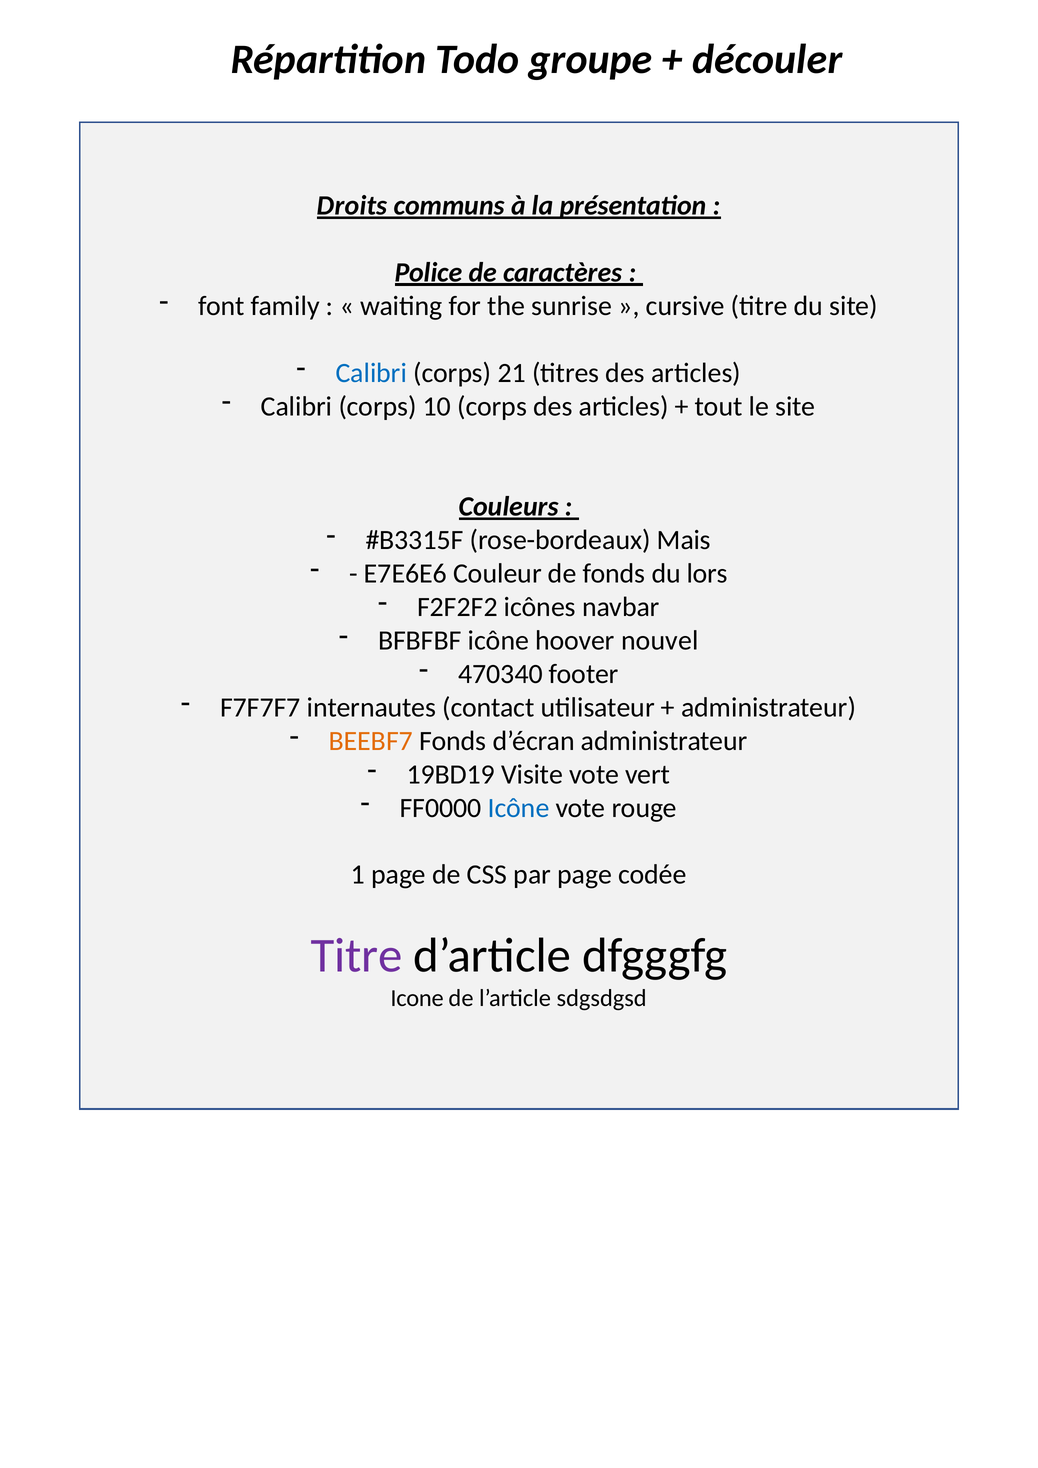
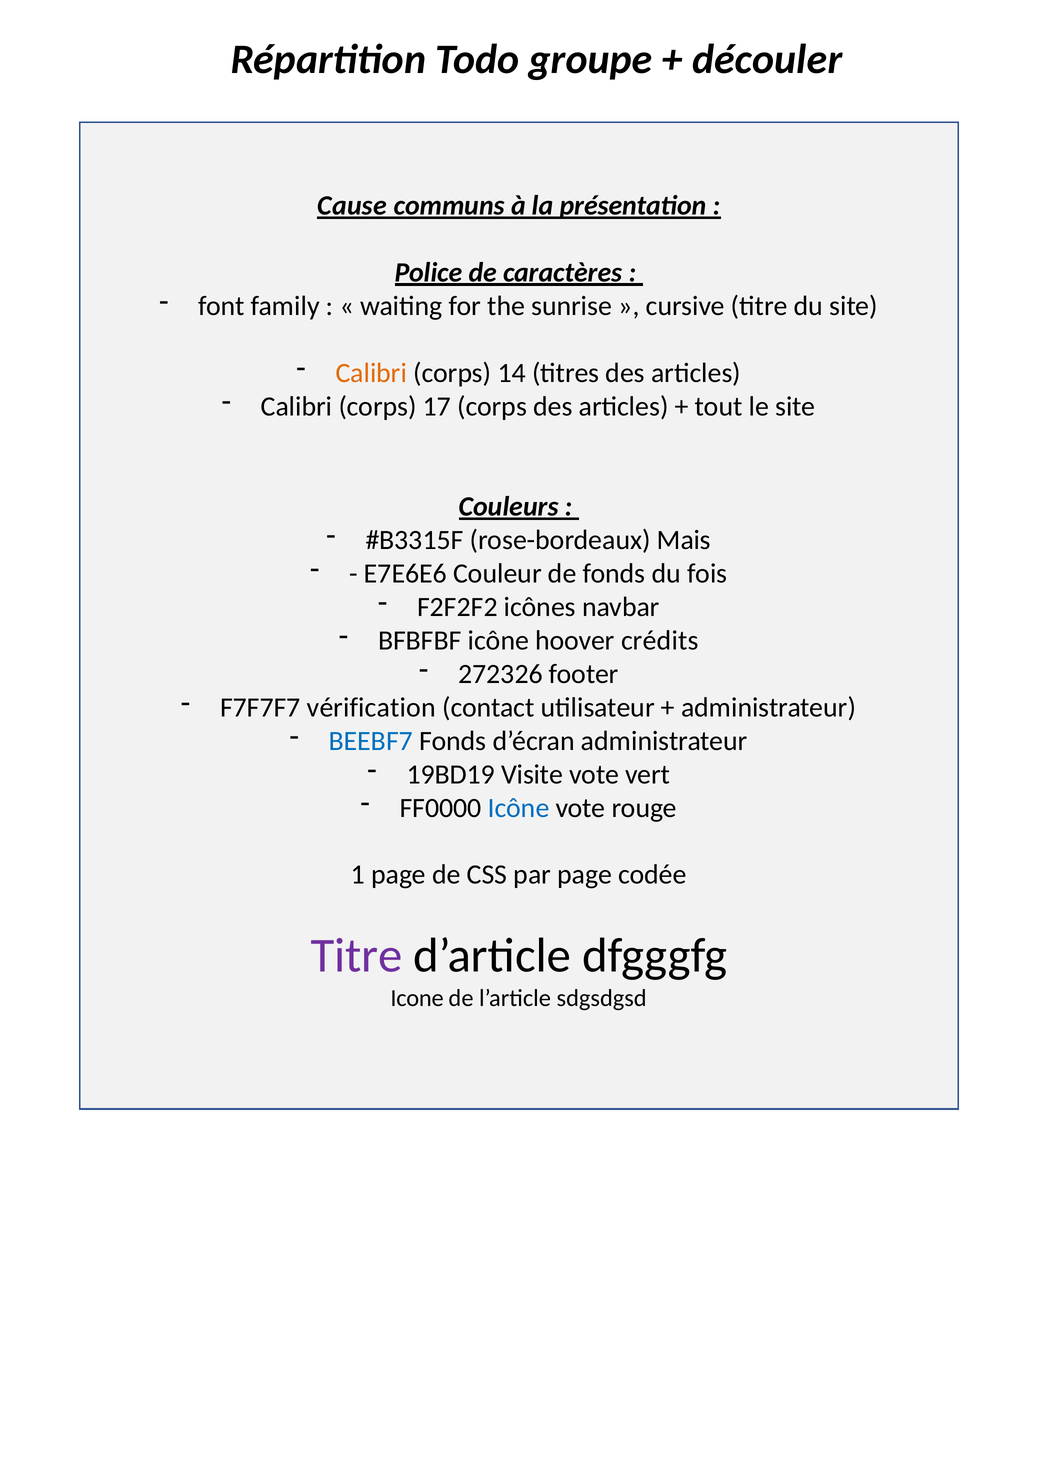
Droits: Droits -> Cause
Calibri at (371, 373) colour: blue -> orange
21: 21 -> 14
10: 10 -> 17
lors: lors -> fois
nouvel: nouvel -> crédits
470340: 470340 -> 272326
internautes: internautes -> vérification
BEEBF7 colour: orange -> blue
